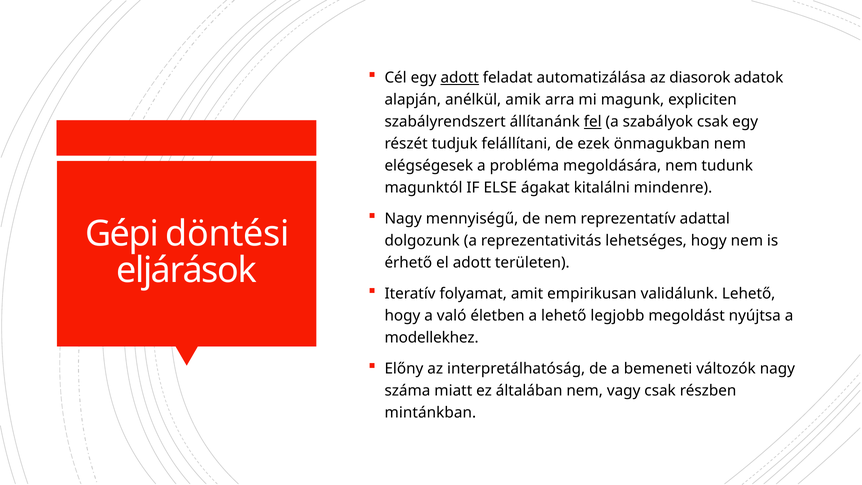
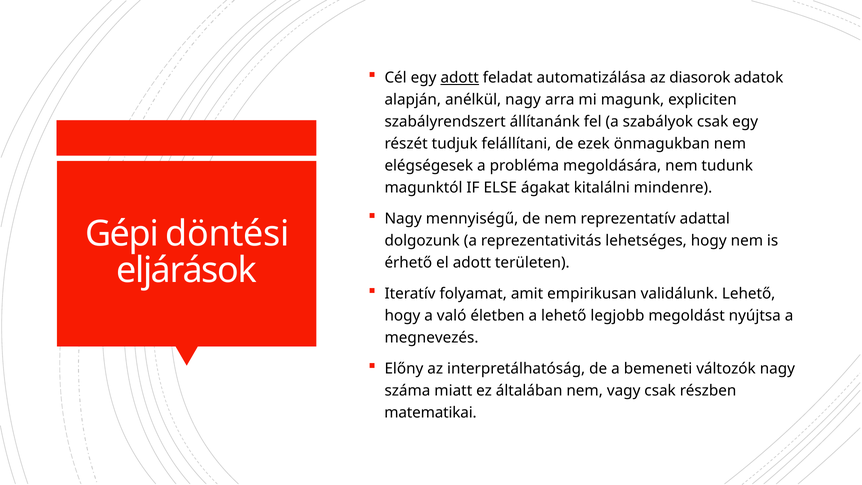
anélkül amik: amik -> nagy
fel underline: present -> none
modellekhez: modellekhez -> megnevezés
mintánkban: mintánkban -> matematikai
